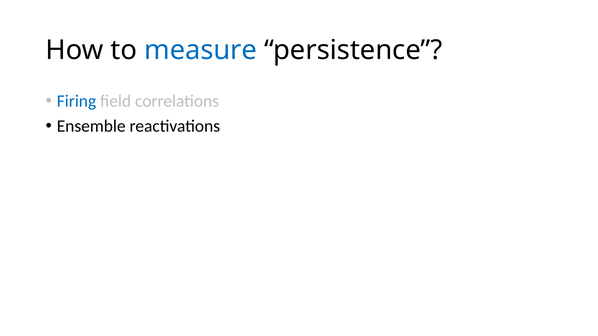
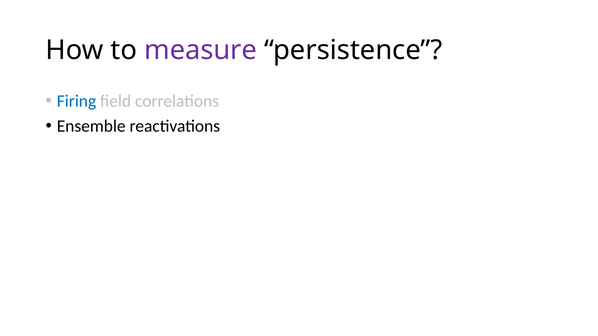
measure colour: blue -> purple
